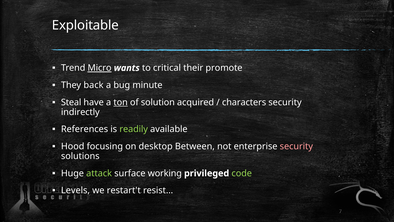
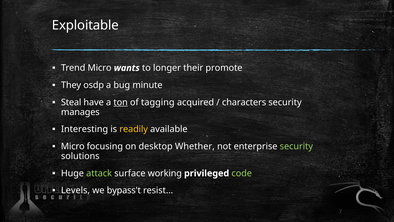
Micro at (100, 68) underline: present -> none
critical: critical -> longer
back: back -> osdp
solution: solution -> tagging
indirectly: indirectly -> manages
References: References -> Interesting
readily colour: light green -> yellow
Hood at (73, 146): Hood -> Micro
Between: Between -> Whether
security at (296, 146) colour: pink -> light green
restart't: restart't -> bypass't
